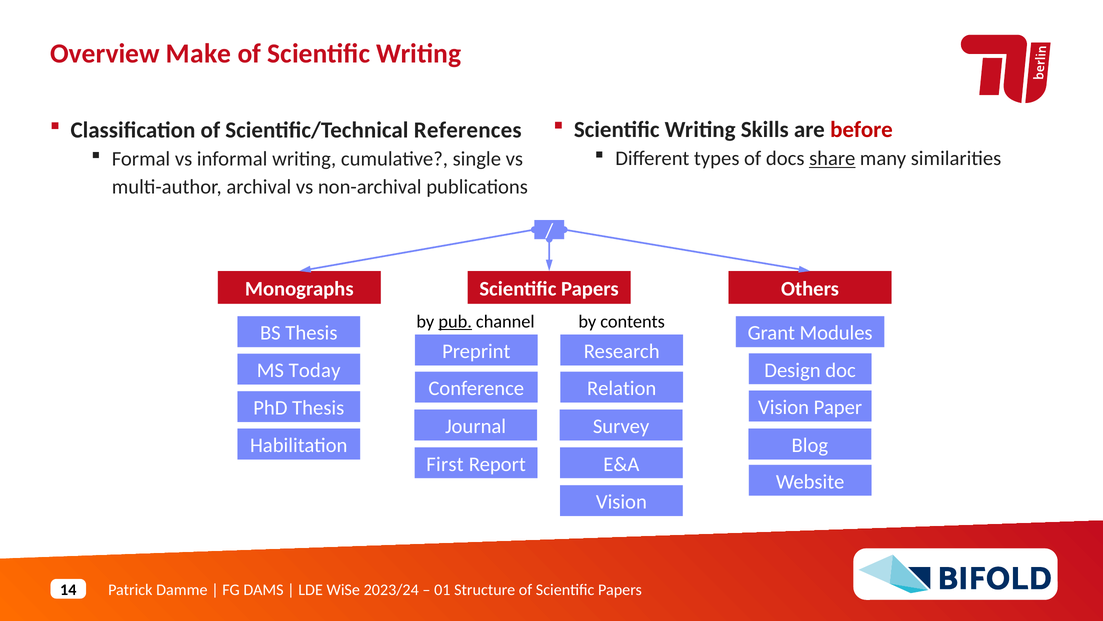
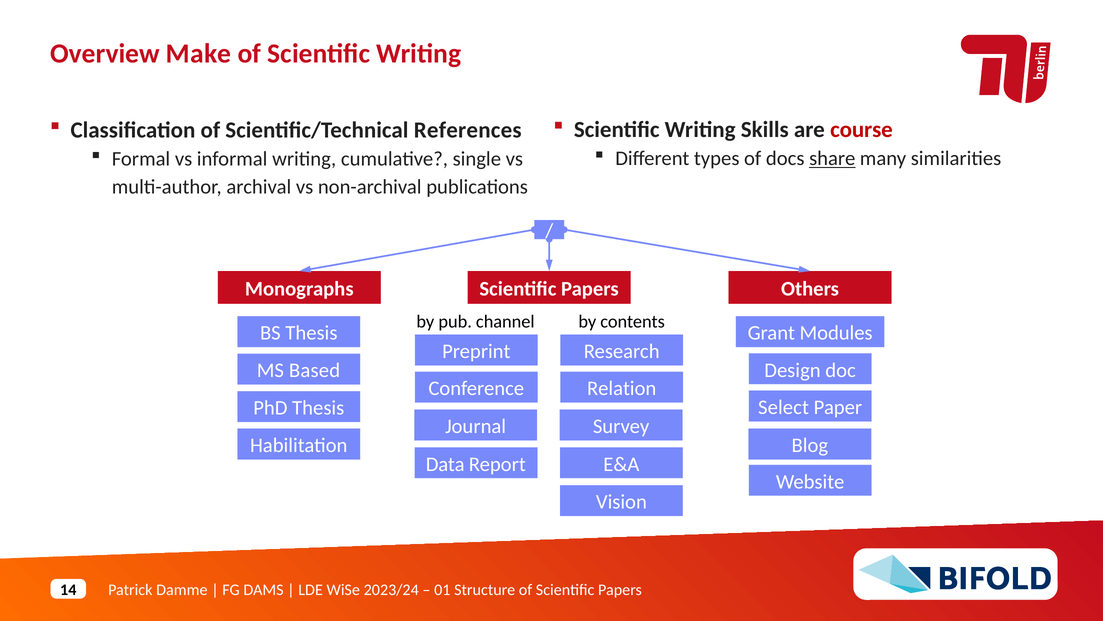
before: before -> course
pub underline: present -> none
Today: Today -> Based
Vision at (784, 407): Vision -> Select
First: First -> Data
